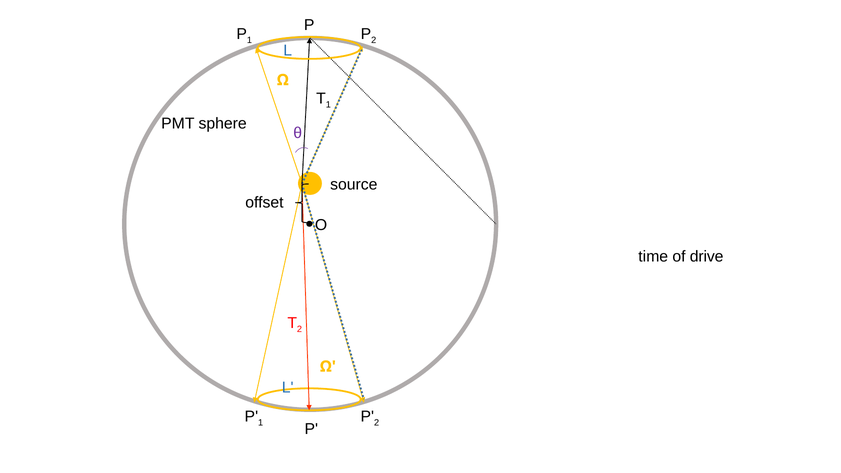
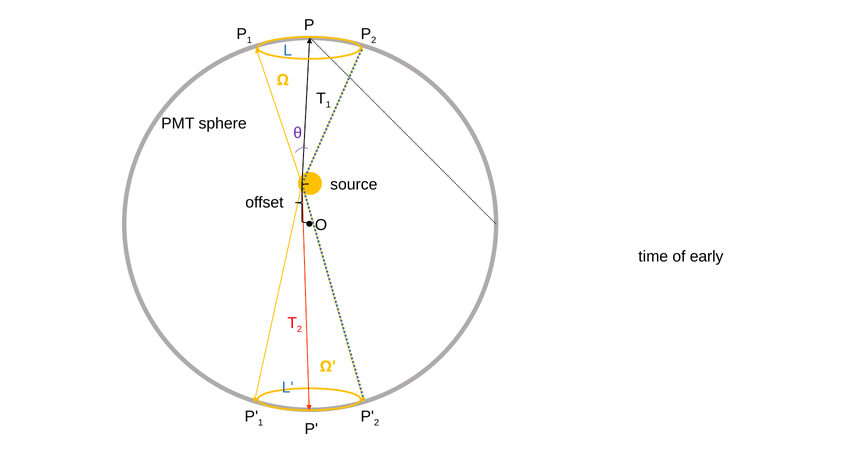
drive: drive -> early
